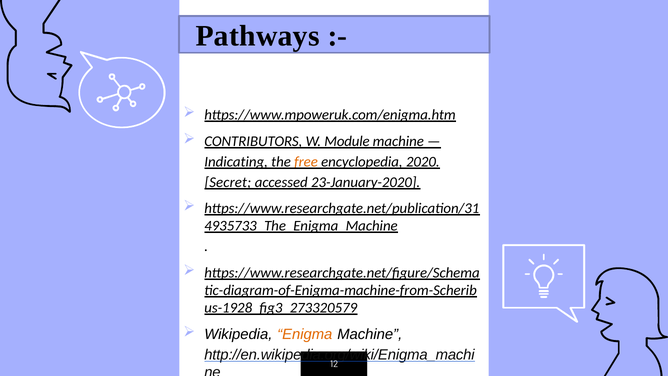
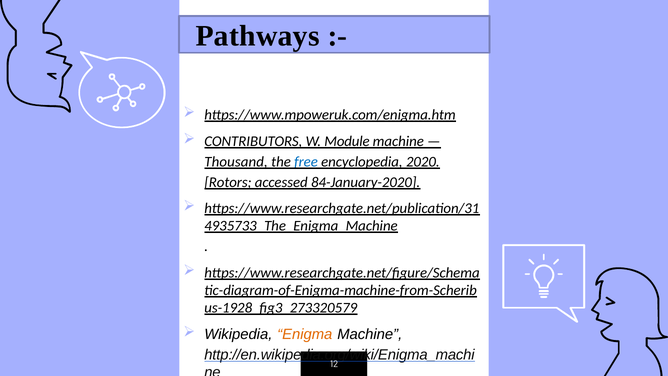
Indicating: Indicating -> Thousand
free colour: orange -> blue
Secret: Secret -> Rotors
23-January-2020: 23-January-2020 -> 84-January-2020
